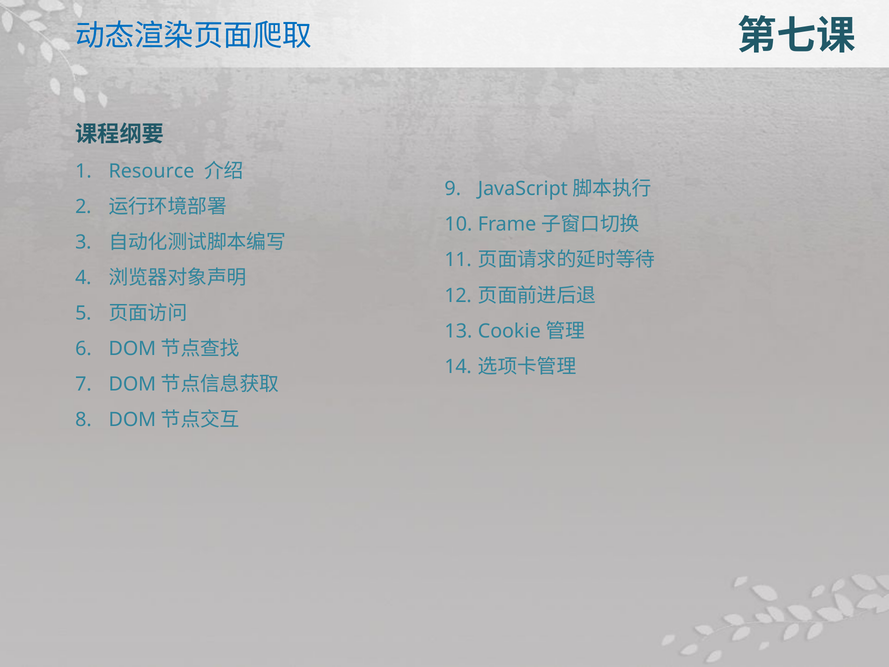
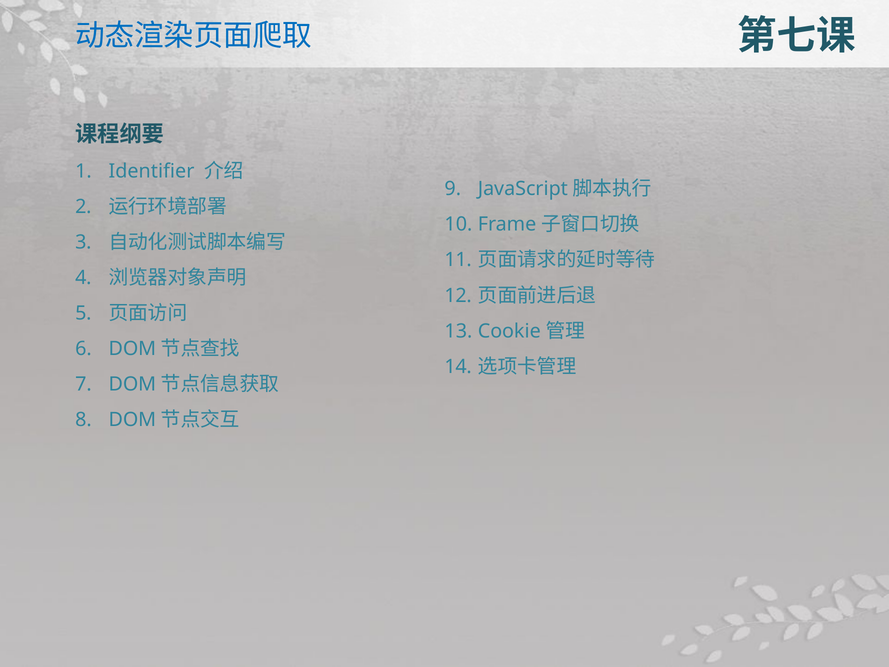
Resource: Resource -> Identifier
